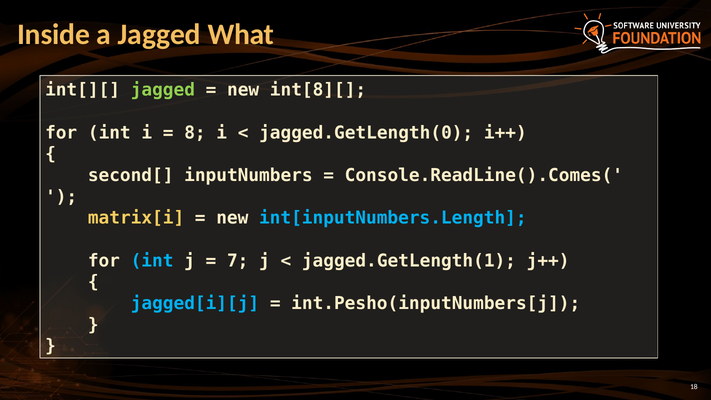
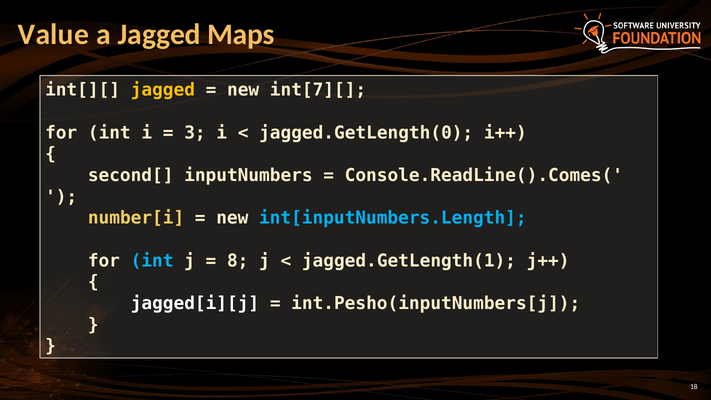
Inside: Inside -> Value
What: What -> Maps
jagged at (163, 90) colour: light green -> yellow
int[8][: int[8][ -> int[7][
8: 8 -> 3
matrix[i: matrix[i -> number[i
7: 7 -> 8
jagged[i][j colour: light blue -> white
